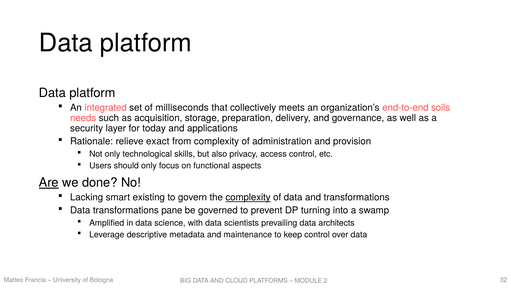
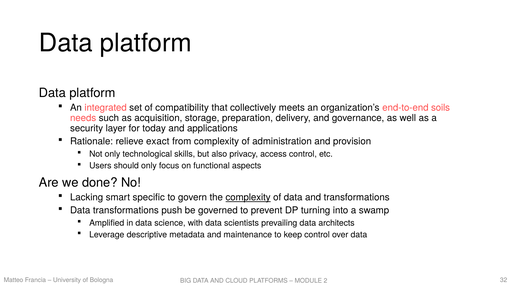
milliseconds: milliseconds -> compatibility
Are underline: present -> none
existing: existing -> specific
pane: pane -> push
